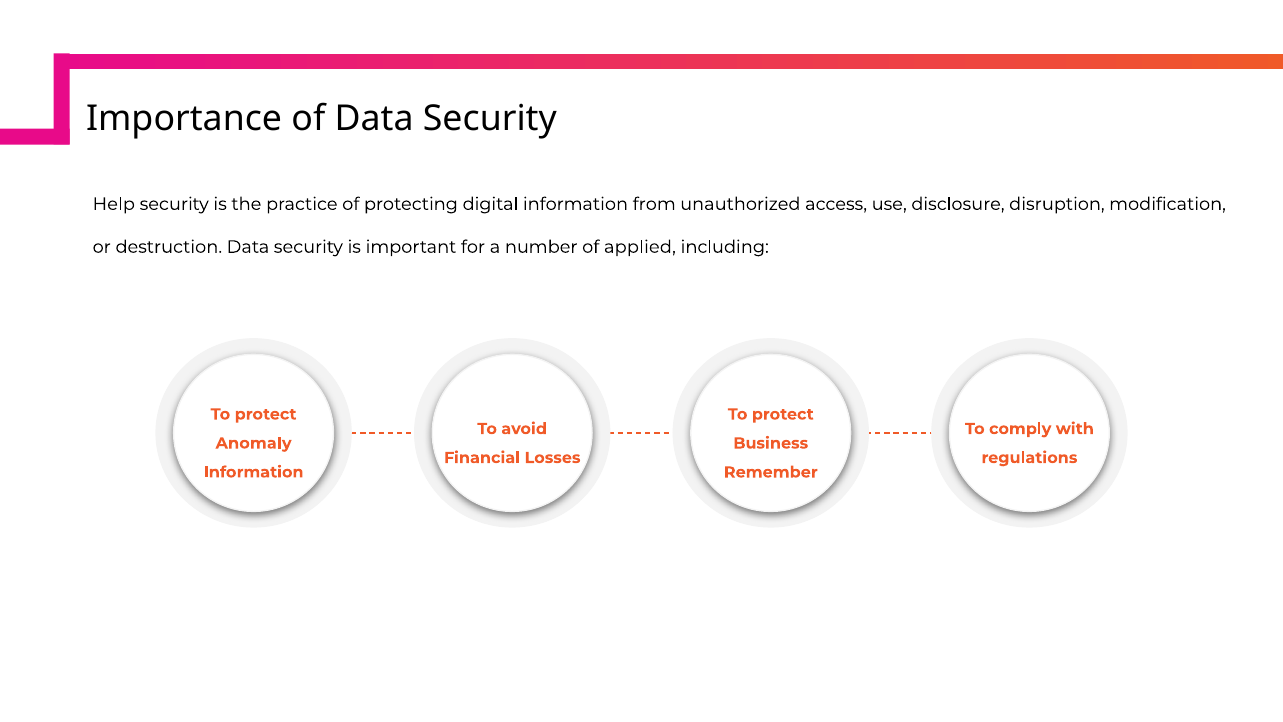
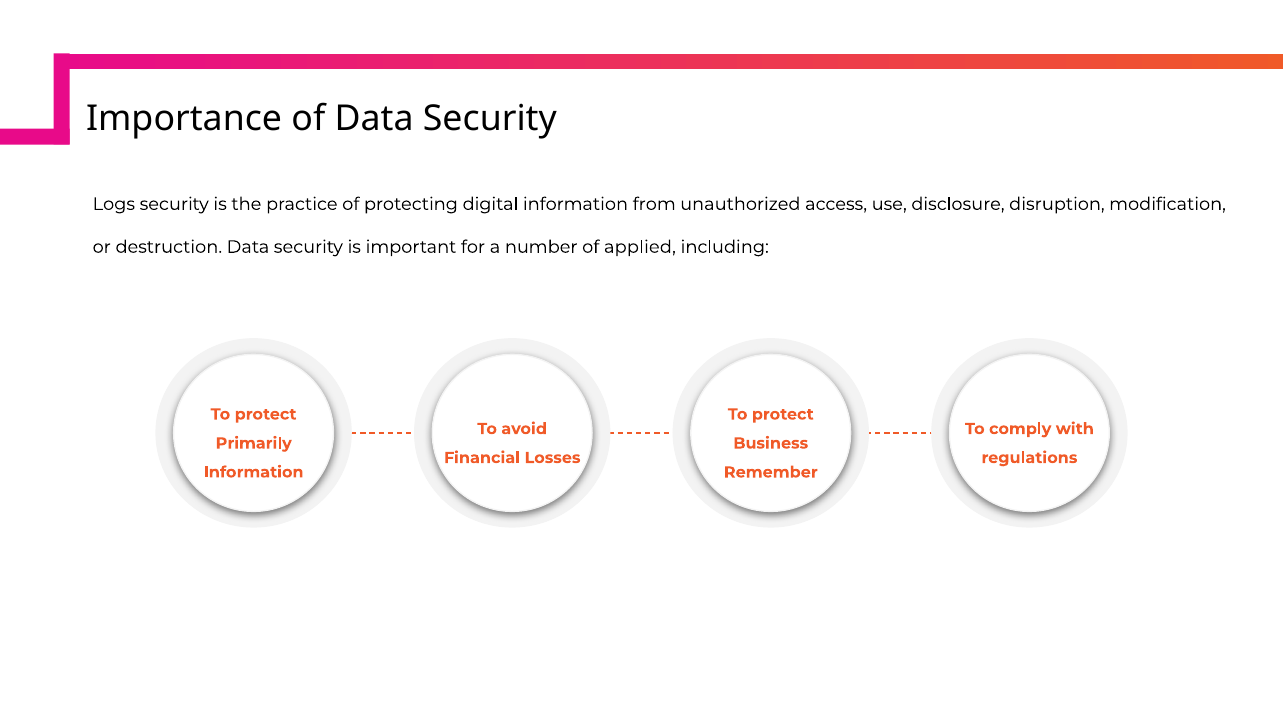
Help: Help -> Logs
Anomaly: Anomaly -> Primarily
